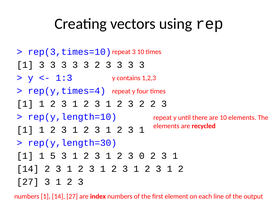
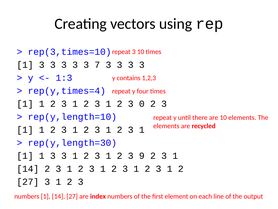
3 3 2: 2 -> 7
2 3 2: 2 -> 0
1 1 5: 5 -> 3
0: 0 -> 9
